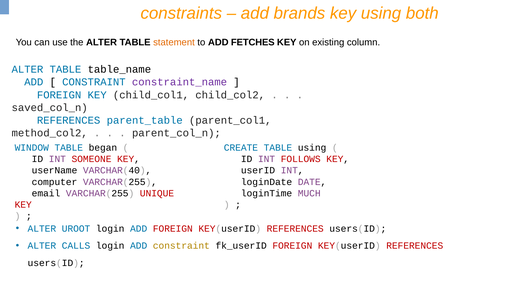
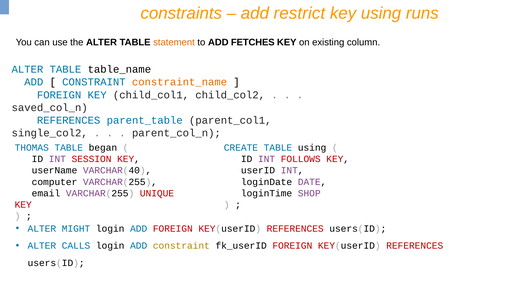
brands: brands -> restrict
both: both -> runs
constraint_name colour: purple -> orange
method_col2: method_col2 -> single_col2
WINDOW: WINDOW -> THOMAS
SOMEONE: SOMEONE -> SESSION
MUCH: MUCH -> SHOP
UROOT: UROOT -> MIGHT
